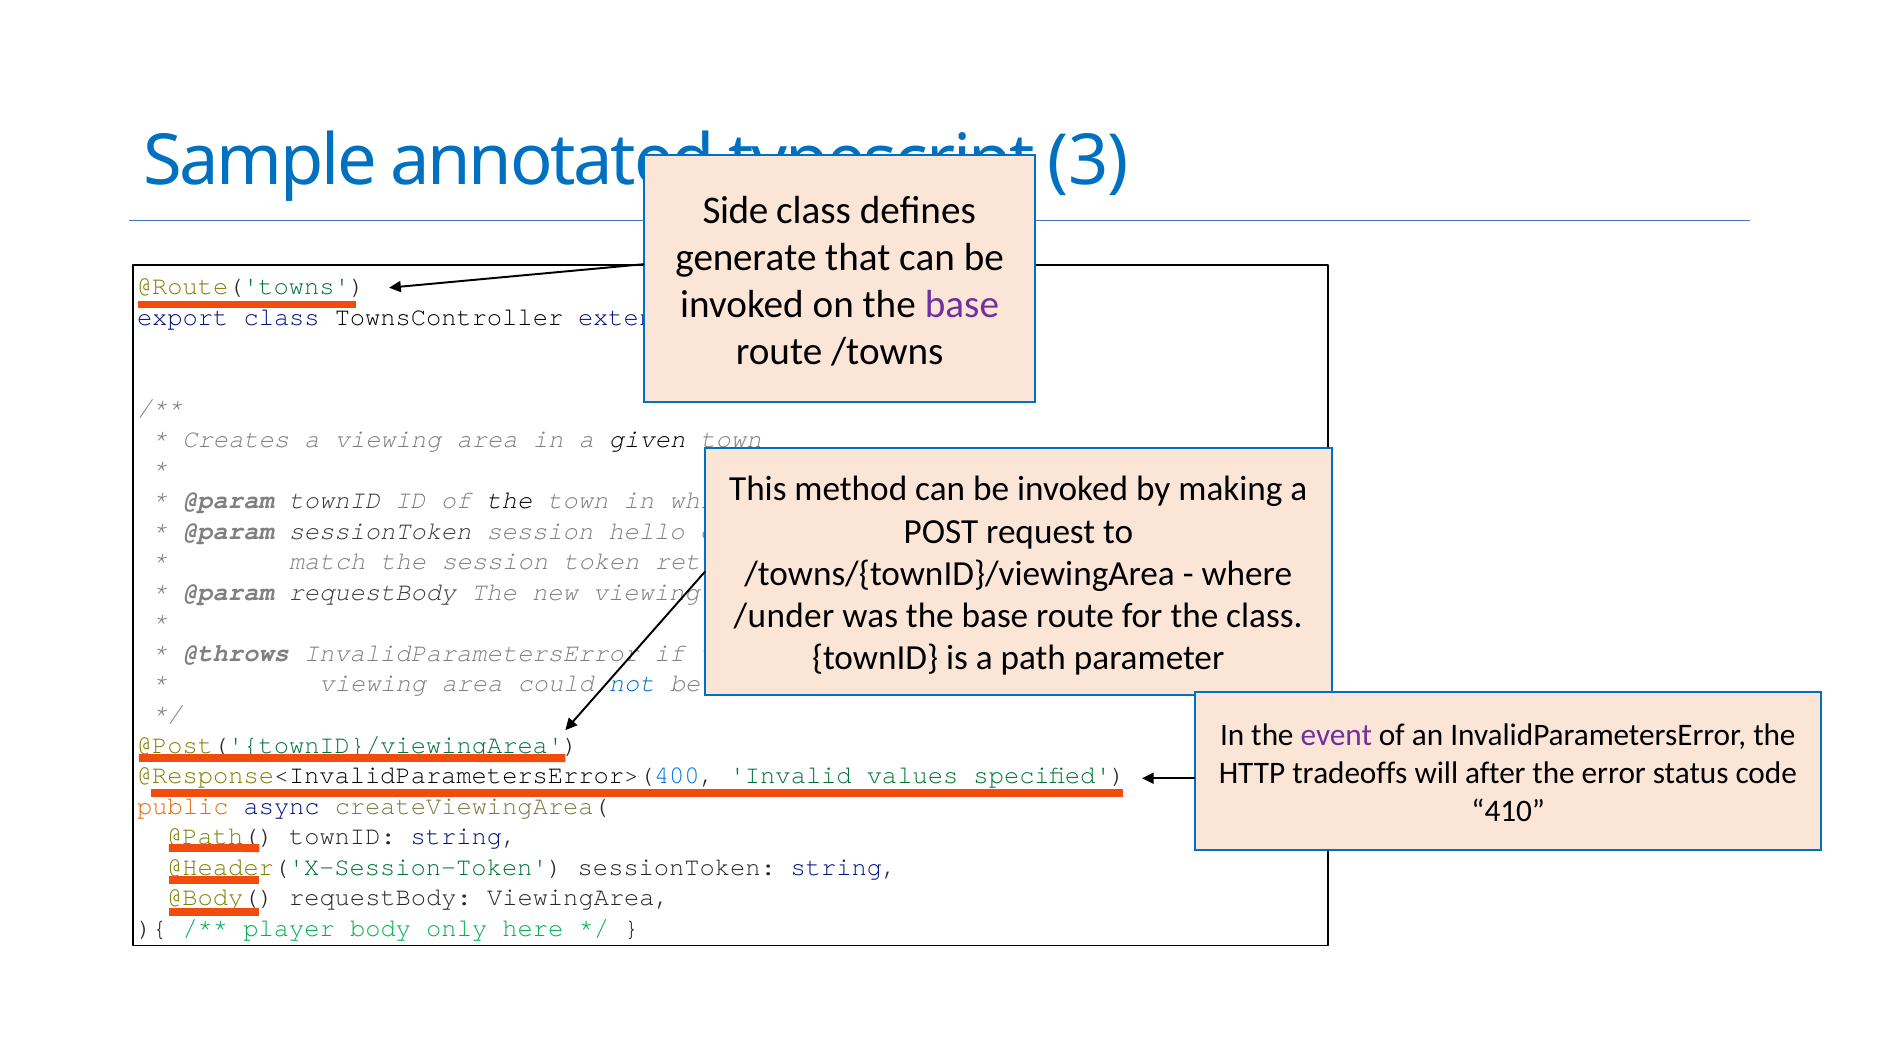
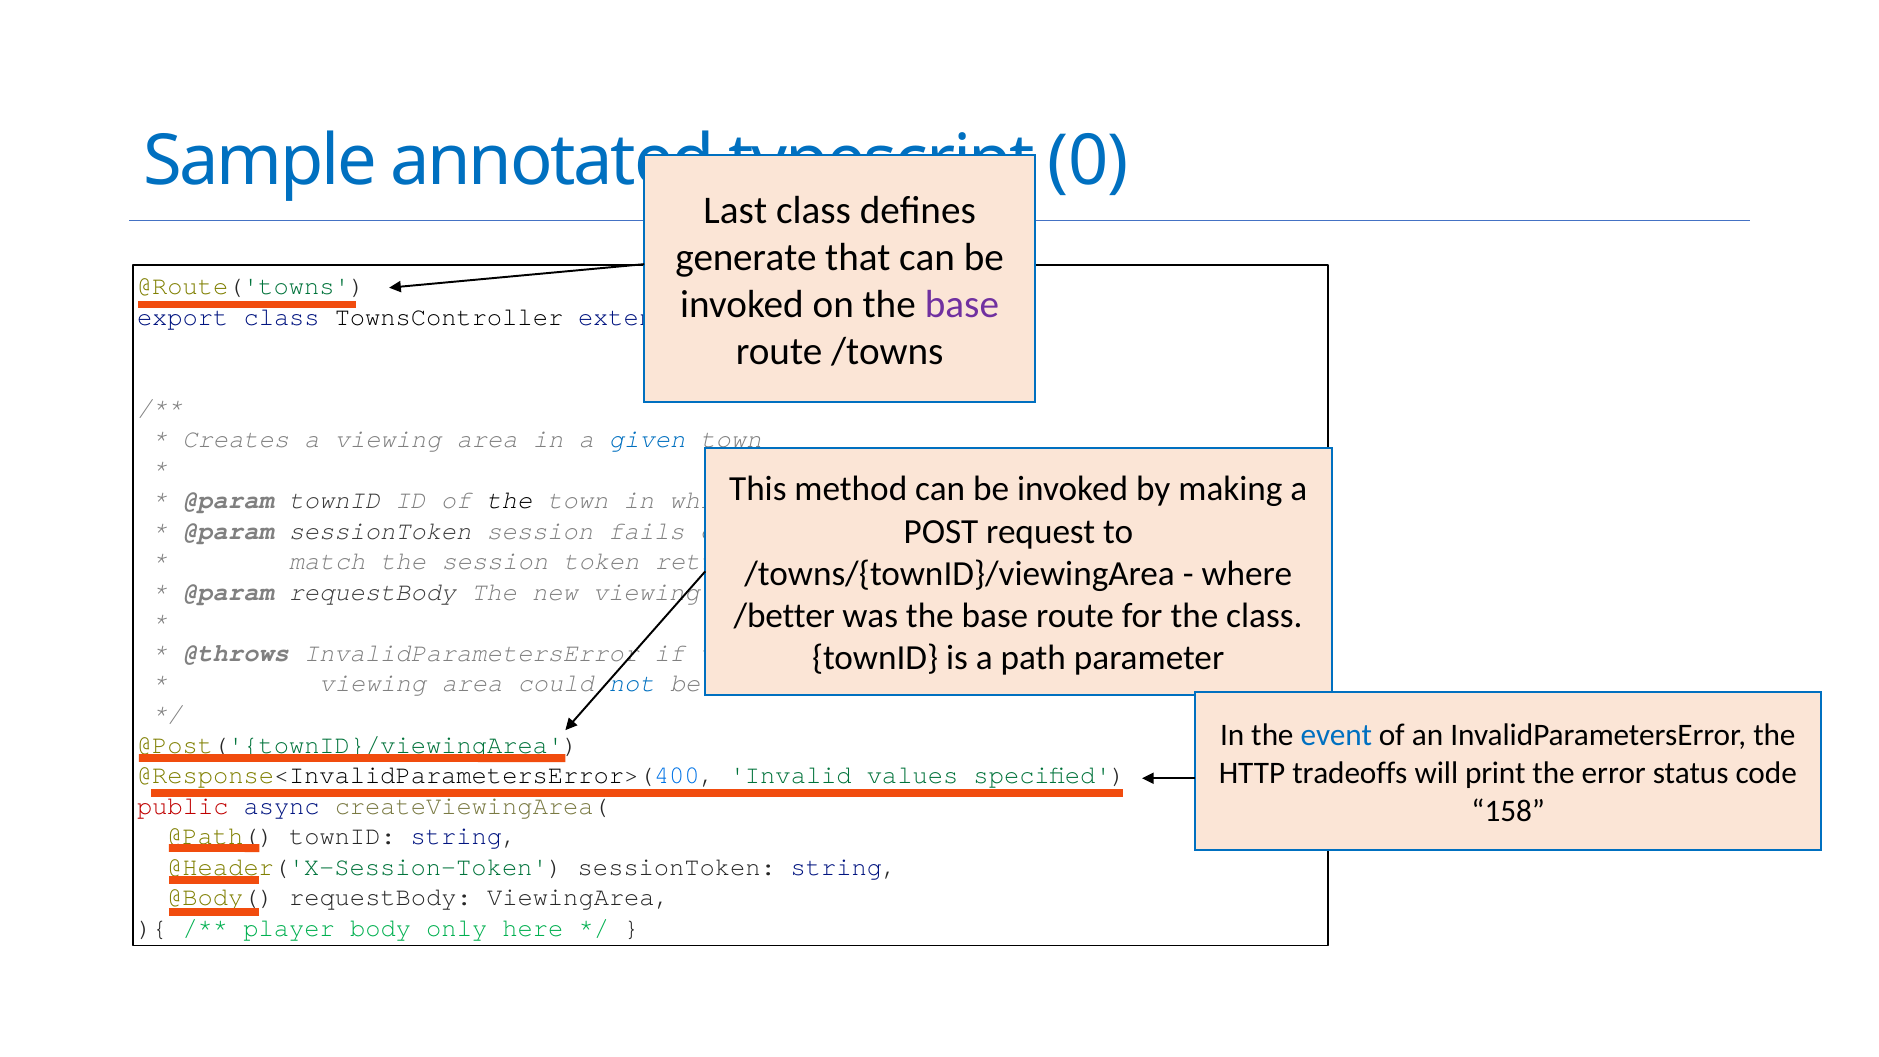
3: 3 -> 0
Side: Side -> Last
given colour: black -> blue
hello: hello -> fails
/under: /under -> /better
event colour: purple -> blue
after: after -> print
public colour: orange -> red
410: 410 -> 158
